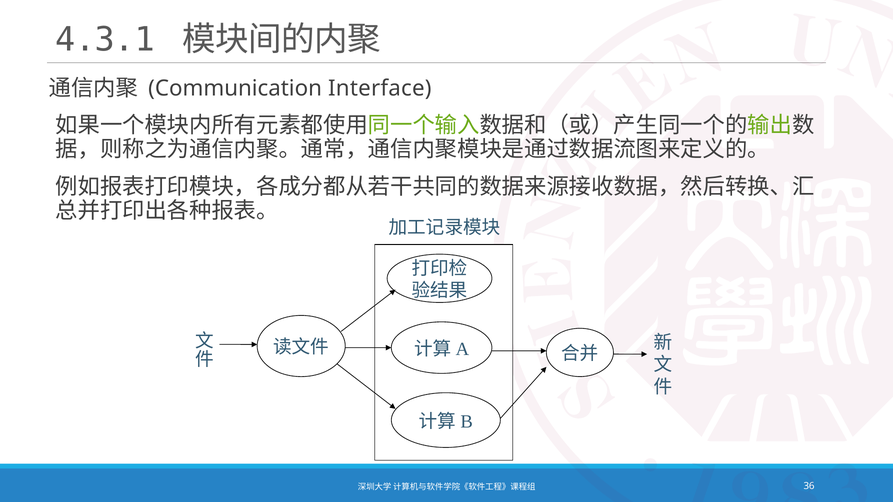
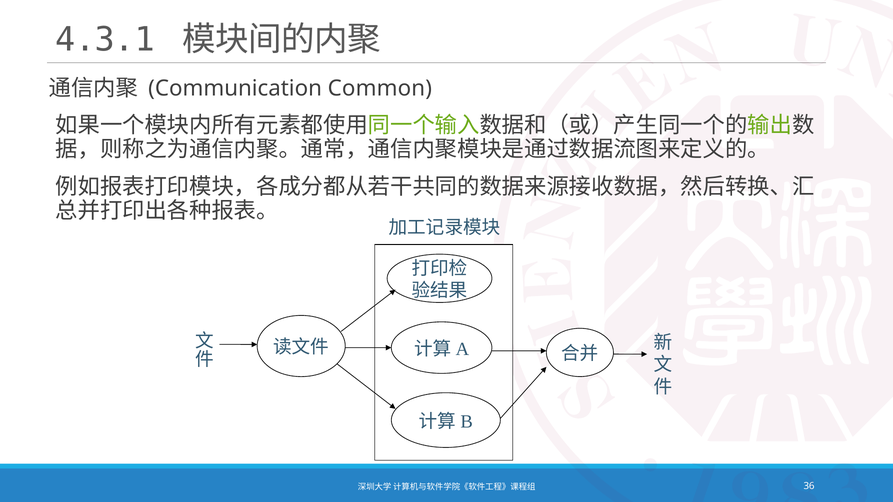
Interface: Interface -> Common
